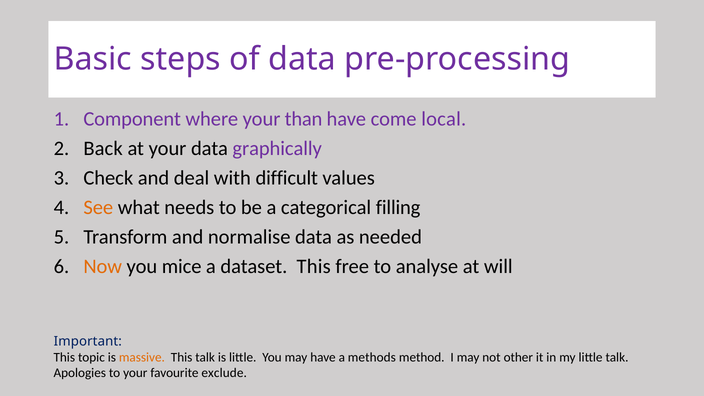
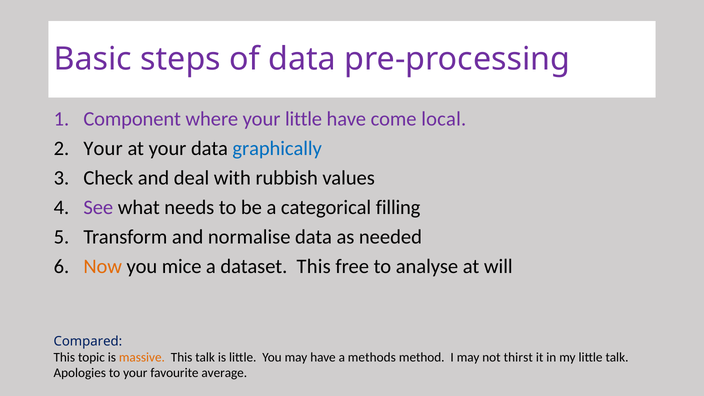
your than: than -> little
Back at (103, 149): Back -> Your
graphically colour: purple -> blue
difficult: difficult -> rubbish
See colour: orange -> purple
Important: Important -> Compared
other: other -> thirst
exclude: exclude -> average
